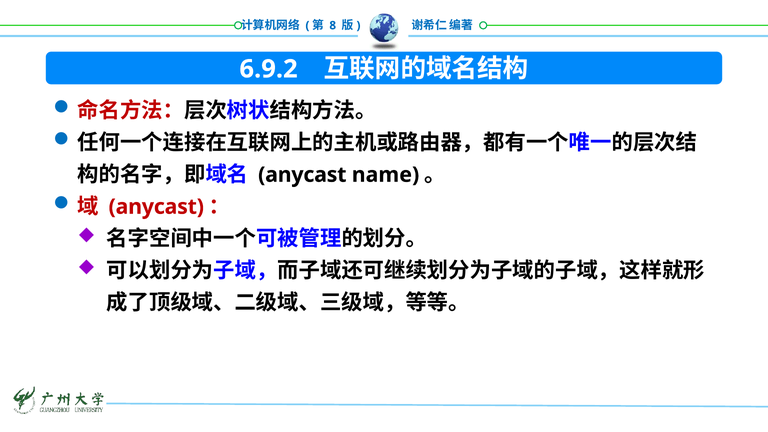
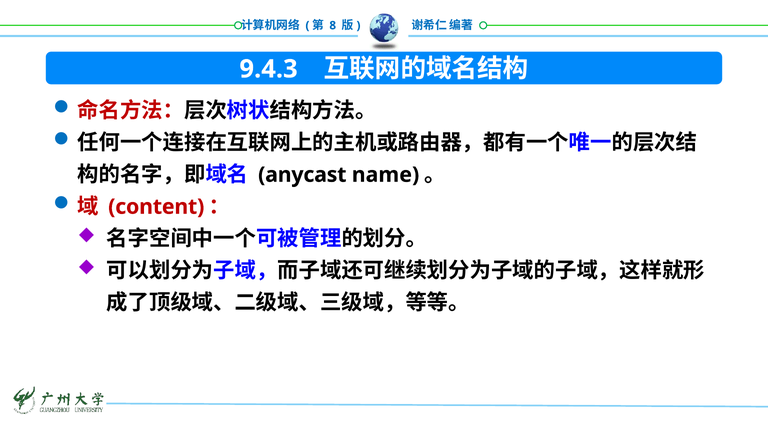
6.9.2: 6.9.2 -> 9.4.3
anycast at (156, 207): anycast -> content
